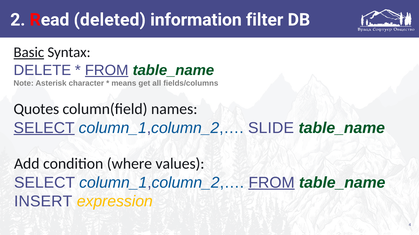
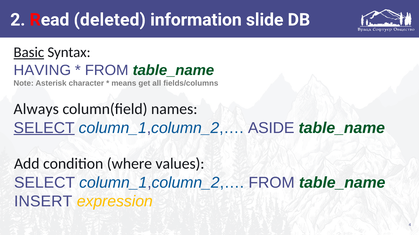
filter: filter -> slide
DELETE: DELETE -> HAVING
FROM at (107, 70) underline: present -> none
Quotes: Quotes -> Always
SLIDE: SLIDE -> ASIDE
FROM at (272, 183) underline: present -> none
